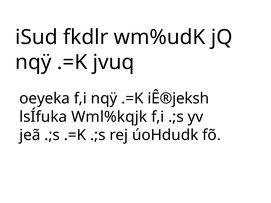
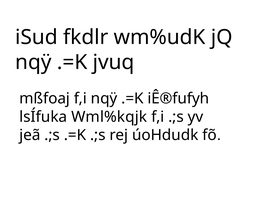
oeyeka: oeyeka -> mßfoaj
iÊ®jeksh: iÊ®jeksh -> iÊ®fufyh
